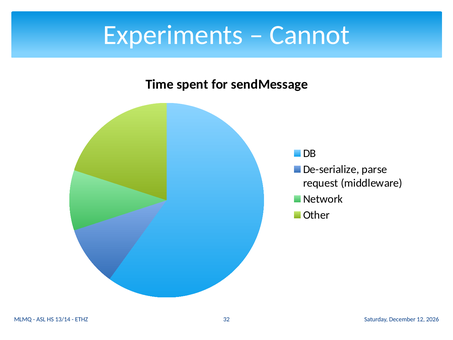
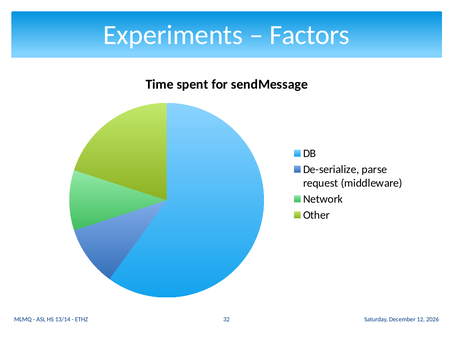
Cannot: Cannot -> Factors
